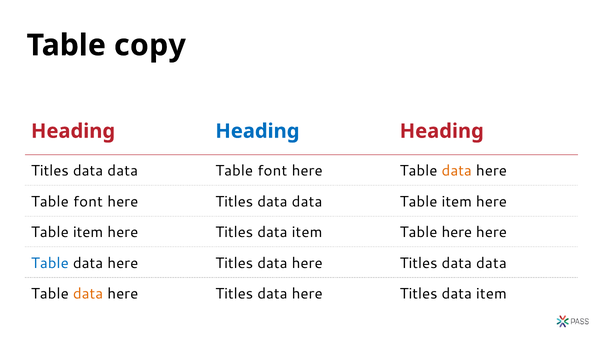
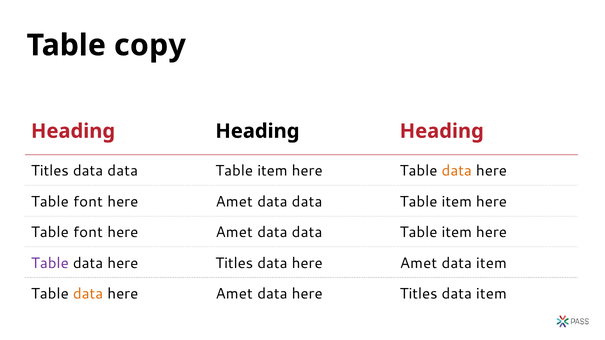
Heading at (257, 131) colour: blue -> black
font at (272, 171): font -> item
Titles at (234, 202): Titles -> Amet
item at (88, 233): item -> font
Titles at (234, 233): Titles -> Amet
item at (307, 233): item -> data
here at (457, 233): here -> item
Table at (50, 263) colour: blue -> purple
Titles at (419, 263): Titles -> Amet
data at (491, 263): data -> item
Titles at (234, 294): Titles -> Amet
